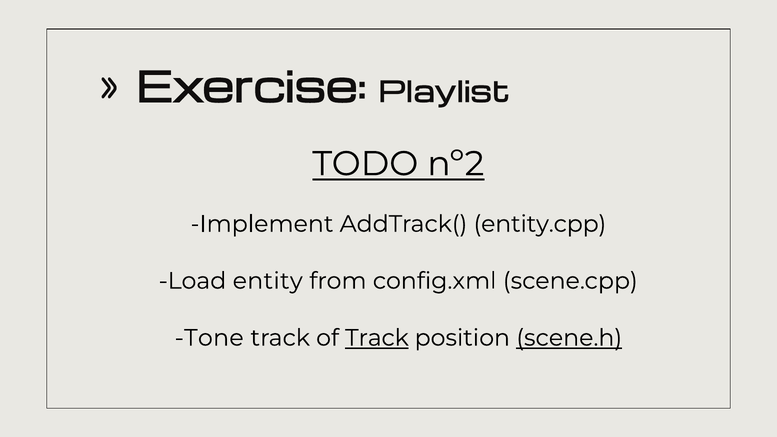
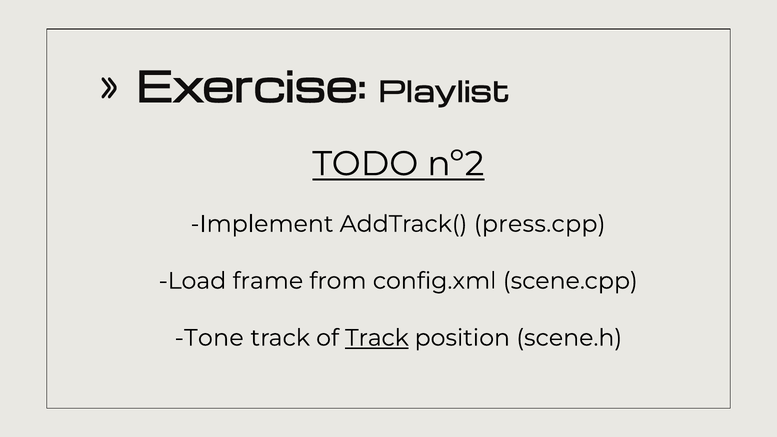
entity.cpp: entity.cpp -> press.cpp
entity: entity -> frame
scene.h underline: present -> none
